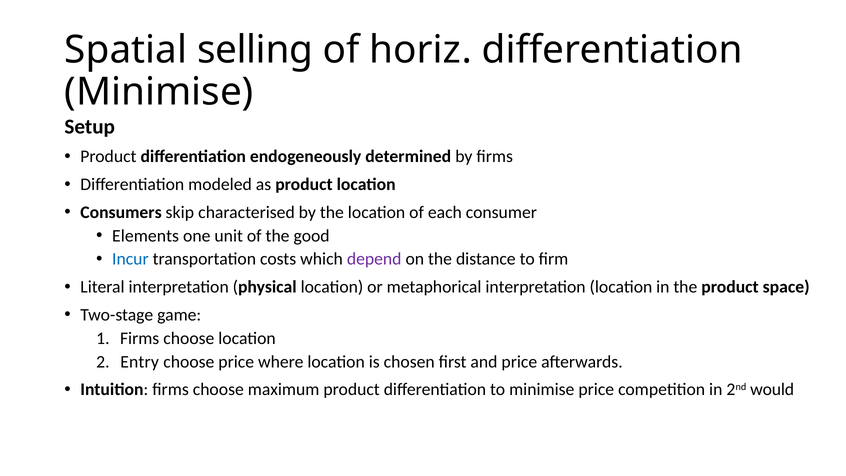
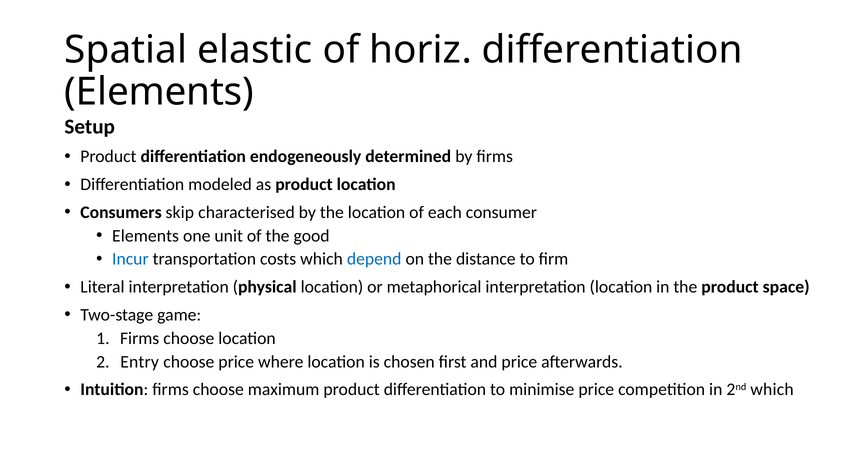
selling: selling -> elastic
Minimise at (159, 92): Minimise -> Elements
depend colour: purple -> blue
2nd would: would -> which
